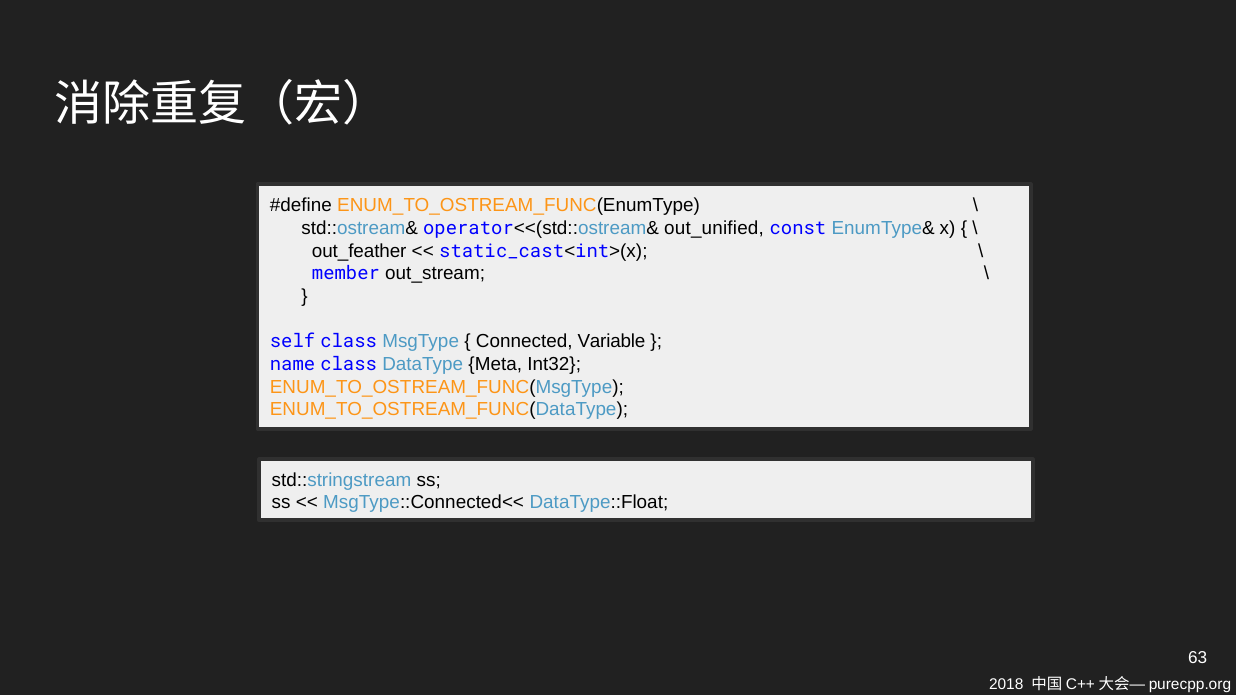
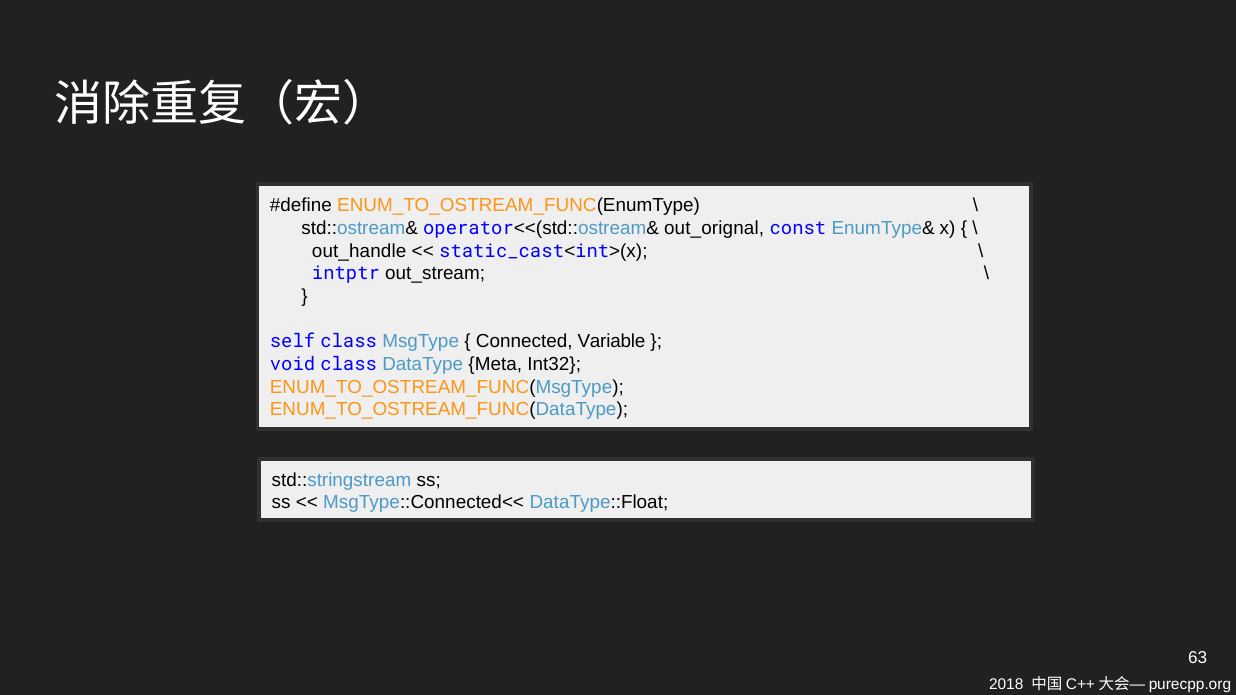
out_unified: out_unified -> out_orignal
out_feather: out_feather -> out_handle
member: member -> intptr
name: name -> void
